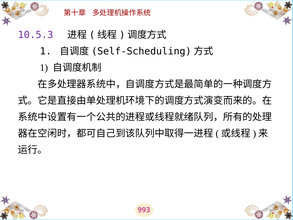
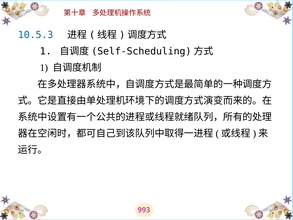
10.5.3 colour: purple -> blue
